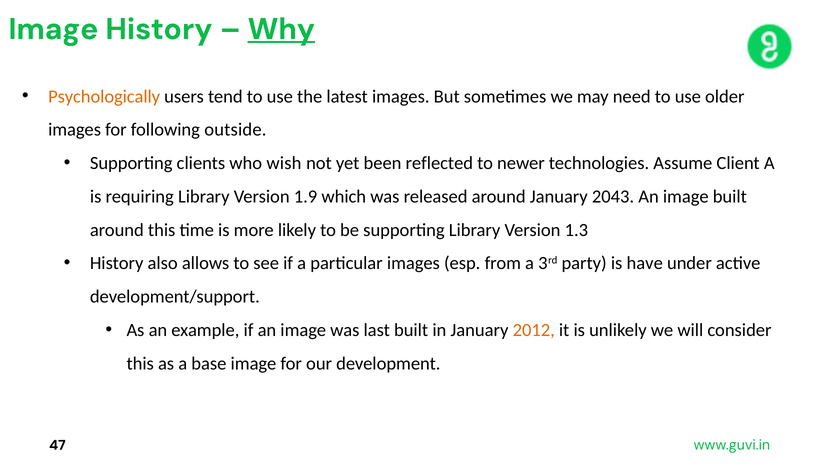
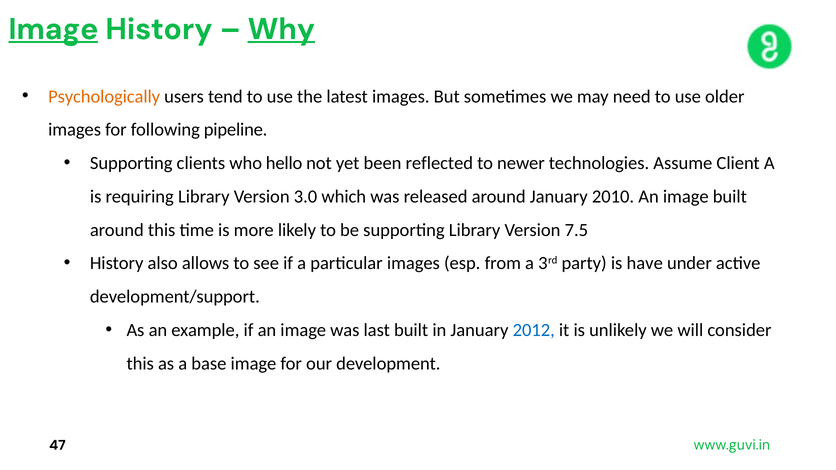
Image at (53, 29) underline: none -> present
outside: outside -> pipeline
wish: wish -> hello
1.9: 1.9 -> 3.0
2043: 2043 -> 2010
1.3: 1.3 -> 7.5
2012 colour: orange -> blue
